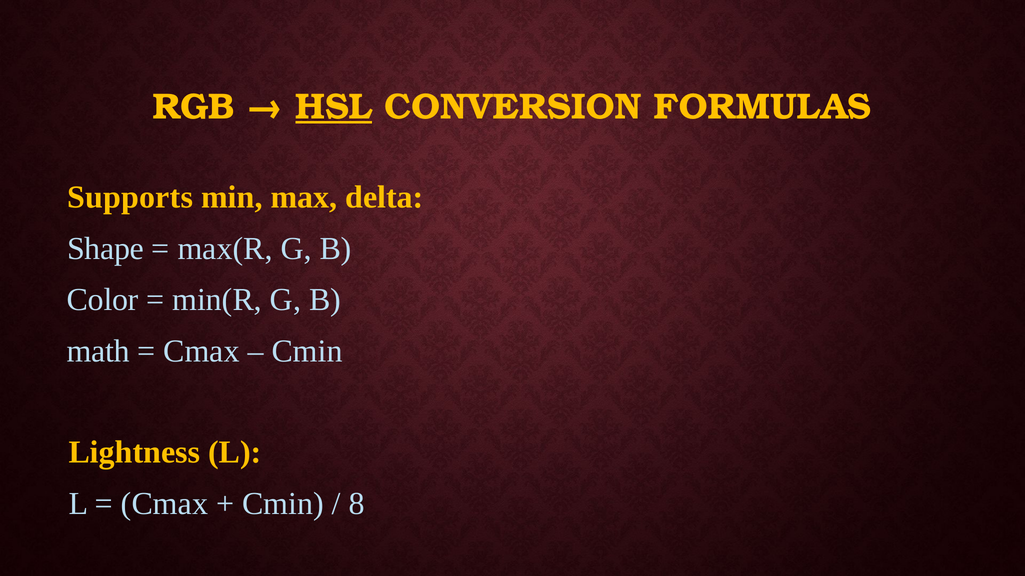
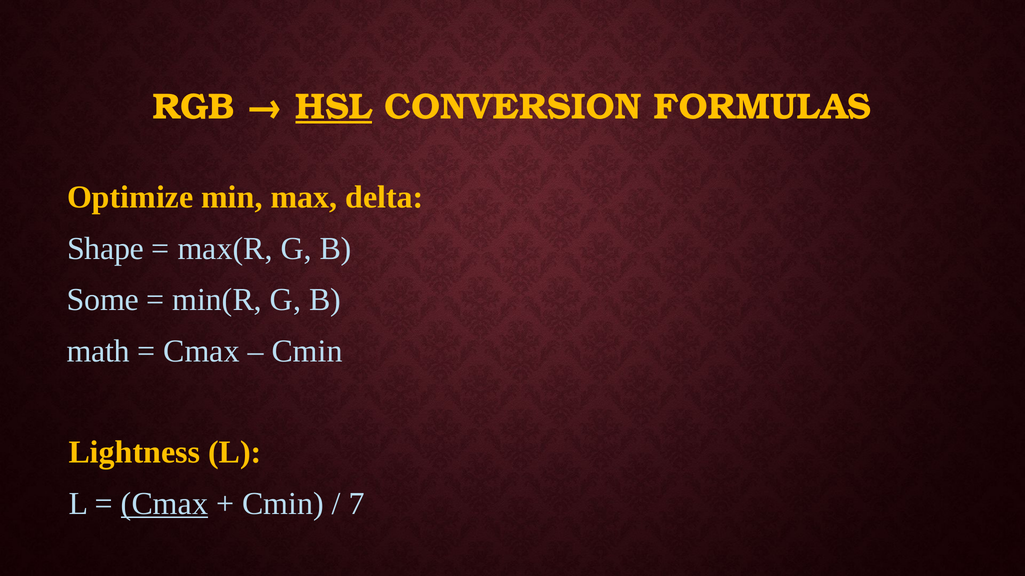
Supports: Supports -> Optimize
Color: Color -> Some
Cmax at (164, 504) underline: none -> present
8: 8 -> 7
